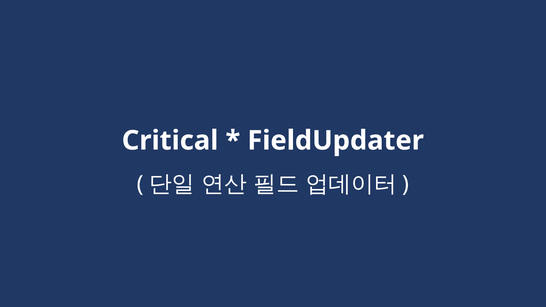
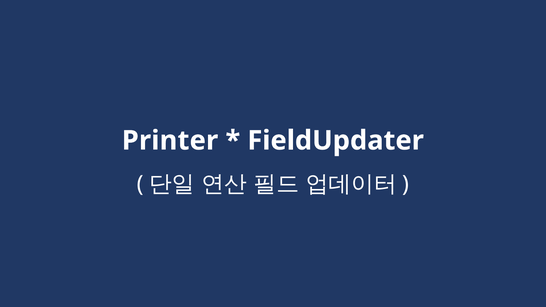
Critical: Critical -> Printer
